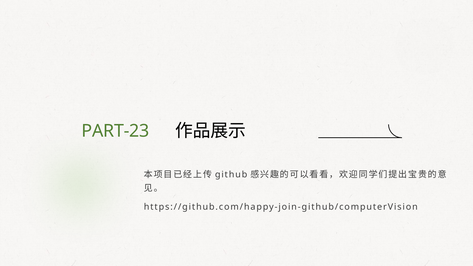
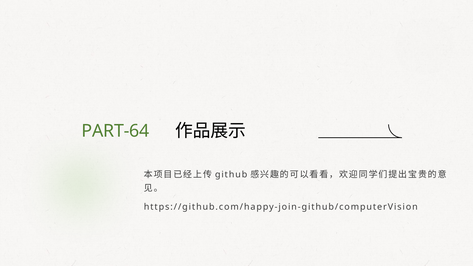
PART-23: PART-23 -> PART-64
